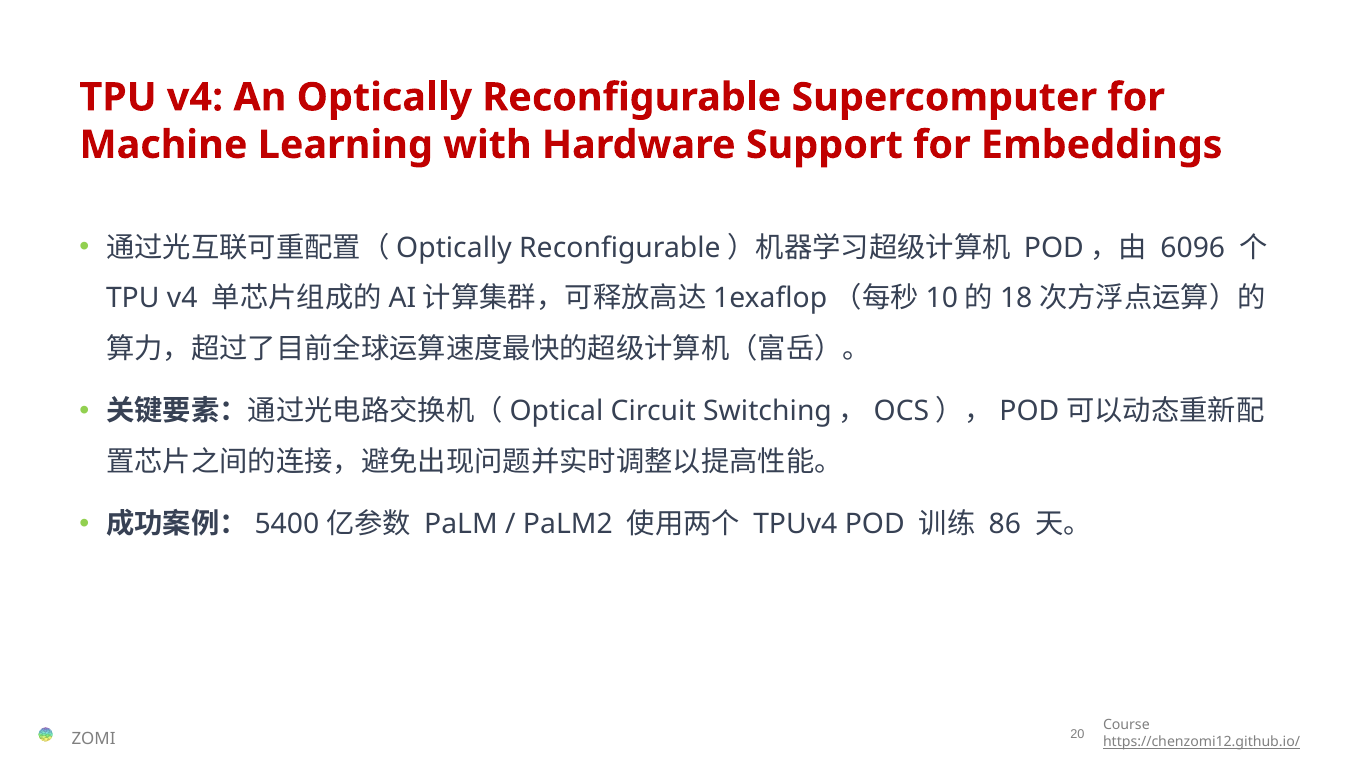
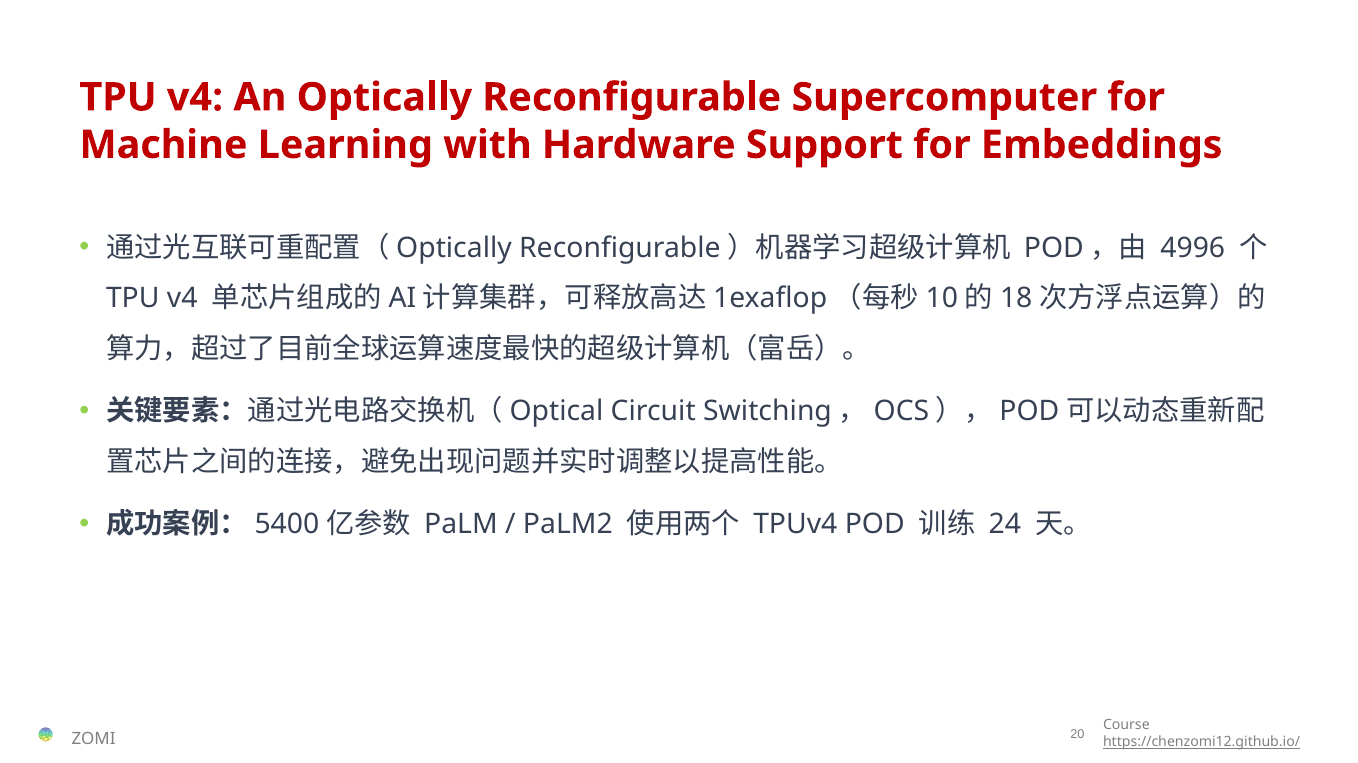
6096: 6096 -> 4996
86: 86 -> 24
